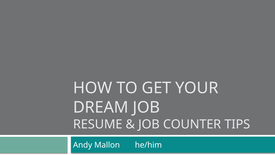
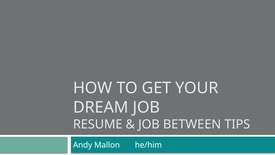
COUNTER: COUNTER -> BETWEEN
